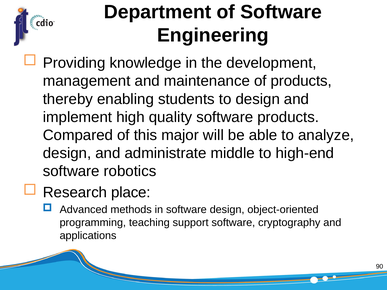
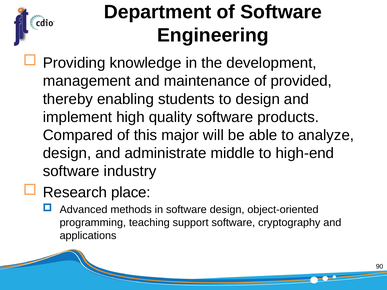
of products: products -> provided
robotics: robotics -> industry
